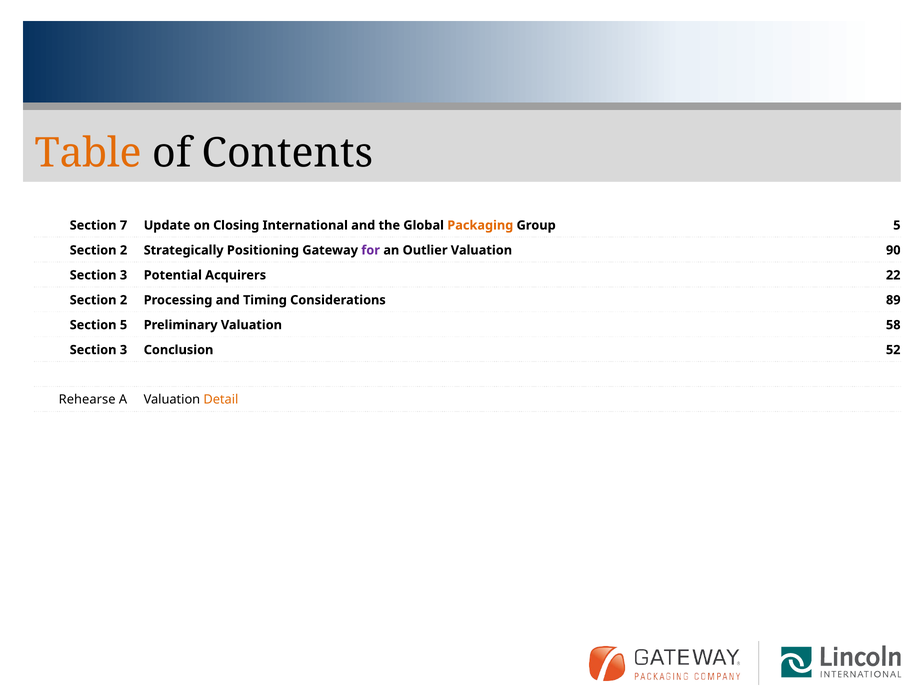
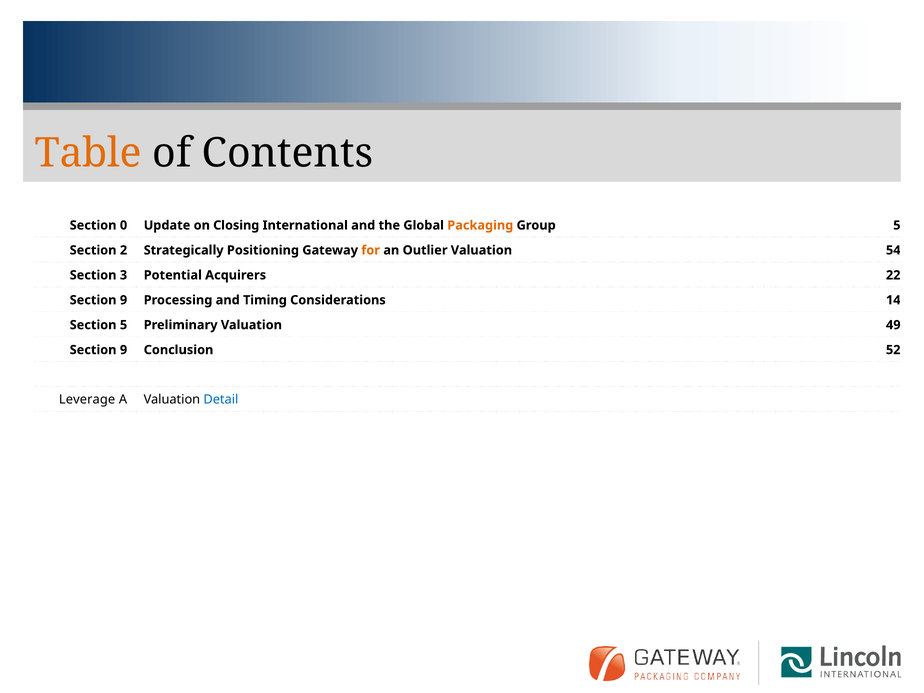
7: 7 -> 0
for colour: purple -> orange
90: 90 -> 54
2 at (124, 300): 2 -> 9
89: 89 -> 14
58: 58 -> 49
3 at (124, 350): 3 -> 9
Rehearse: Rehearse -> Leverage
Detail colour: orange -> blue
